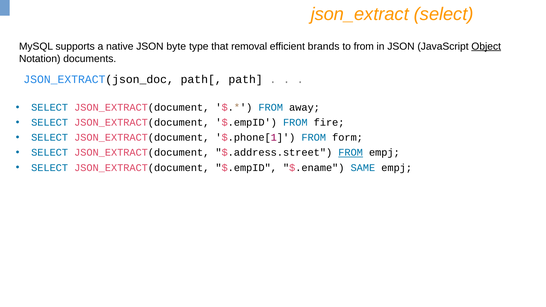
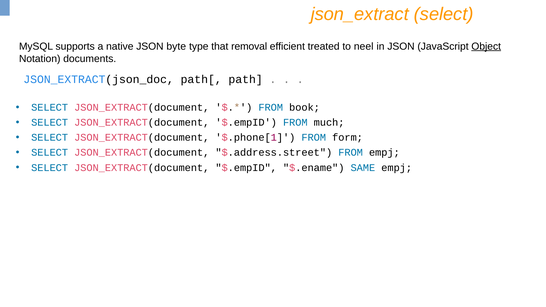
brands: brands -> treated
to from: from -> neel
away: away -> book
fire: fire -> much
FROM at (351, 153) underline: present -> none
